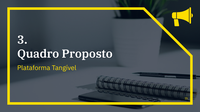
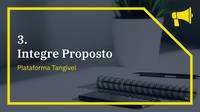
Quadro: Quadro -> Integre
